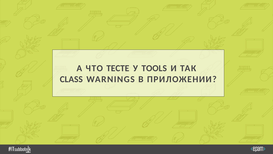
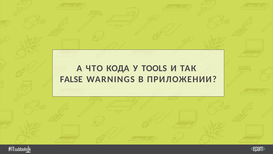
ТЕСТЕ: ТЕСТЕ -> КОДА
CLASS: CLASS -> FALSE
